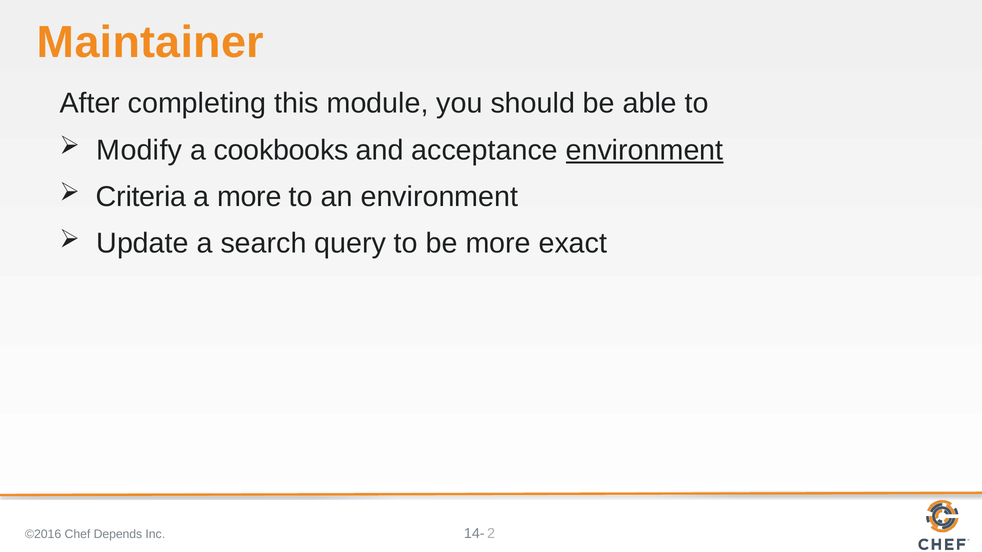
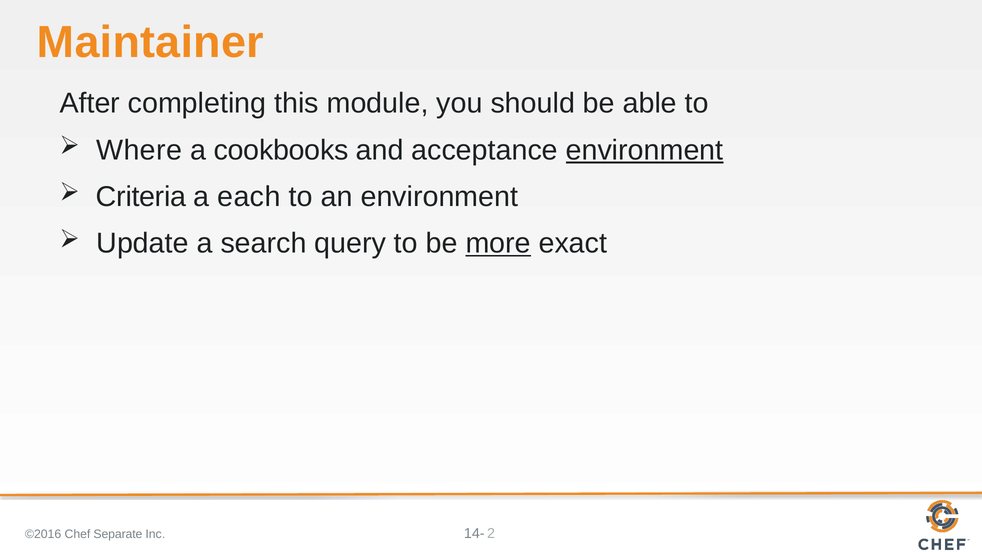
Modify: Modify -> Where
a more: more -> each
more at (498, 244) underline: none -> present
Depends: Depends -> Separate
